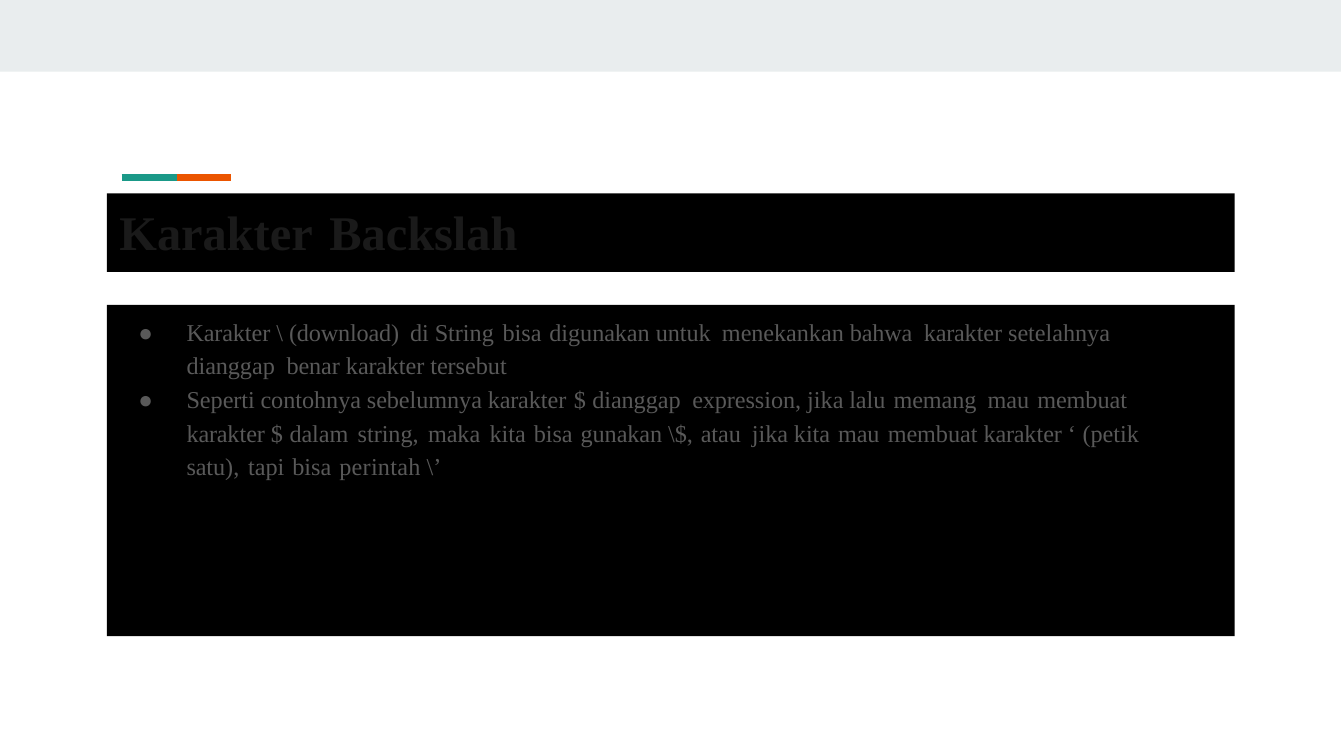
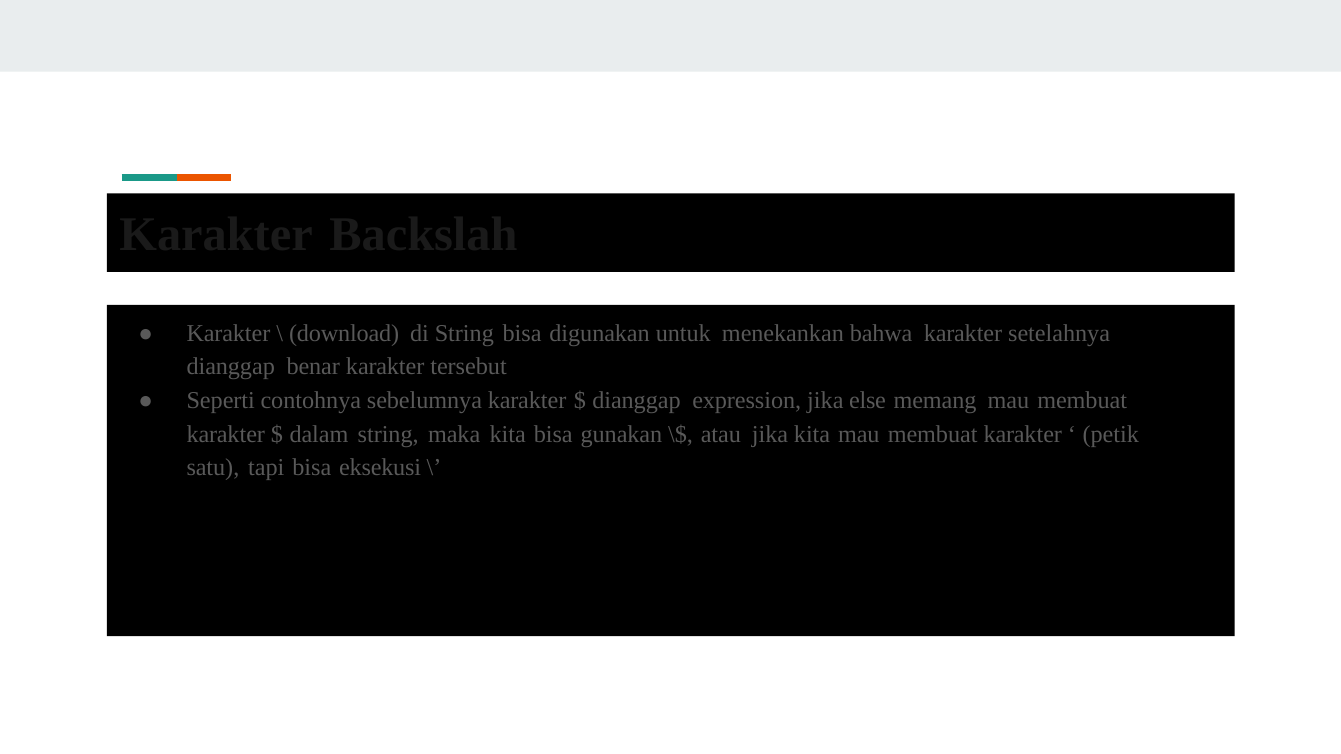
lalu: lalu -> else
perintah: perintah -> eksekusi
